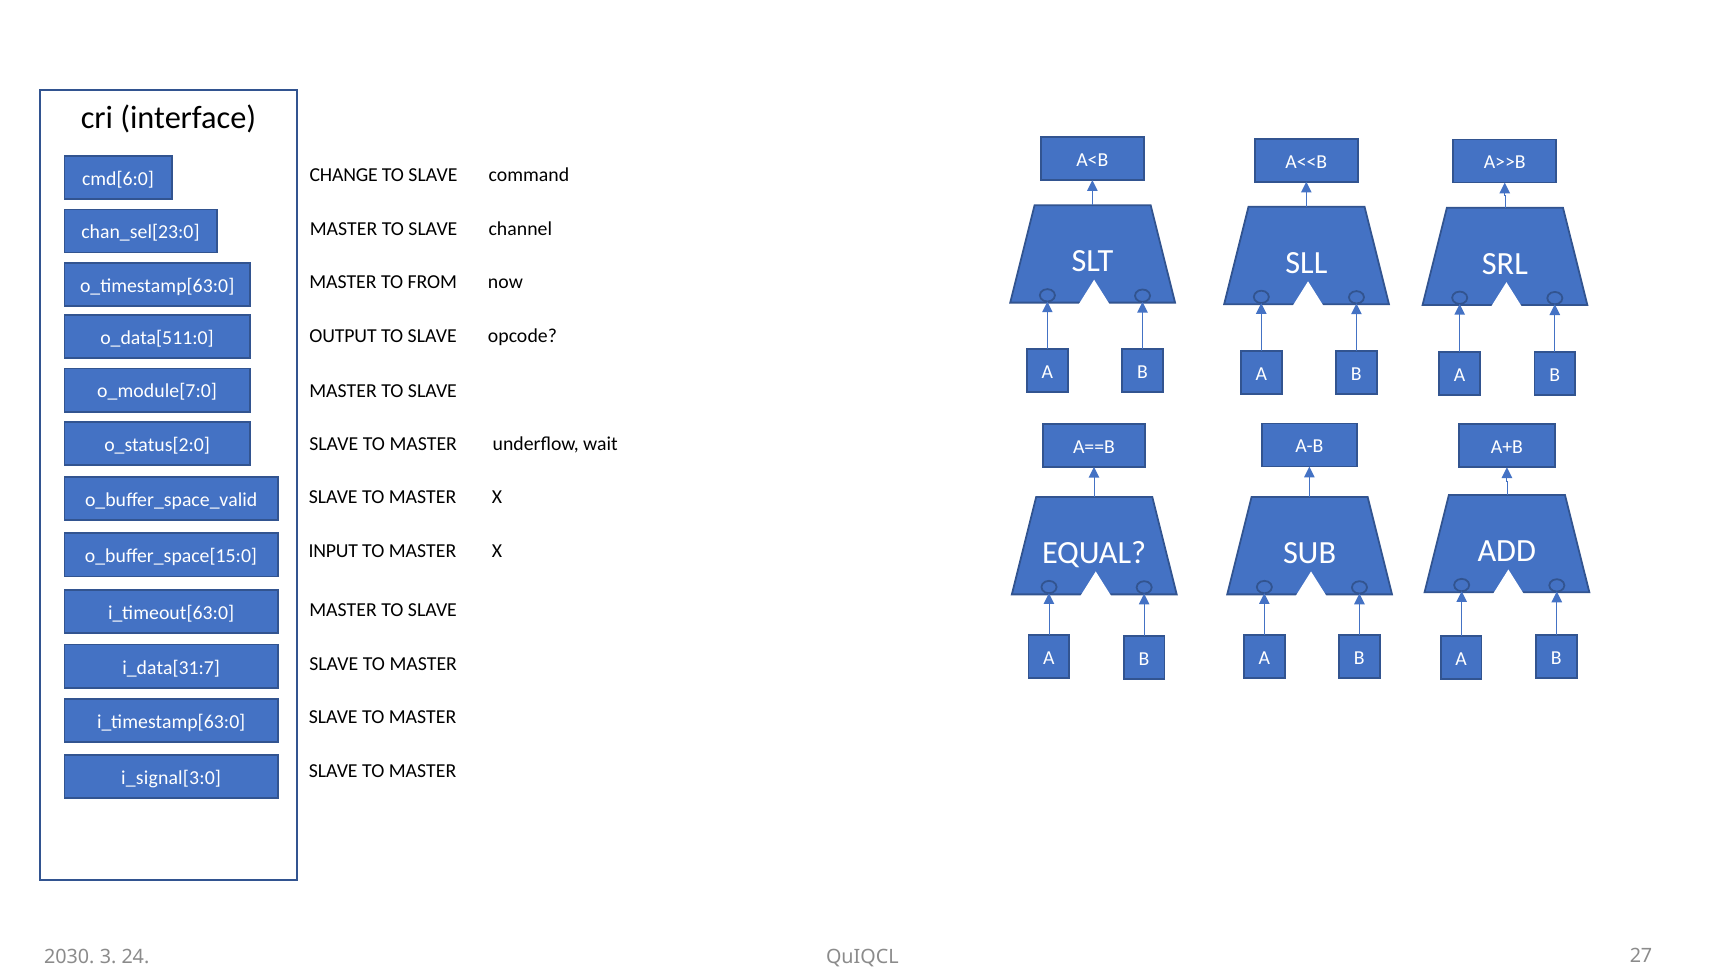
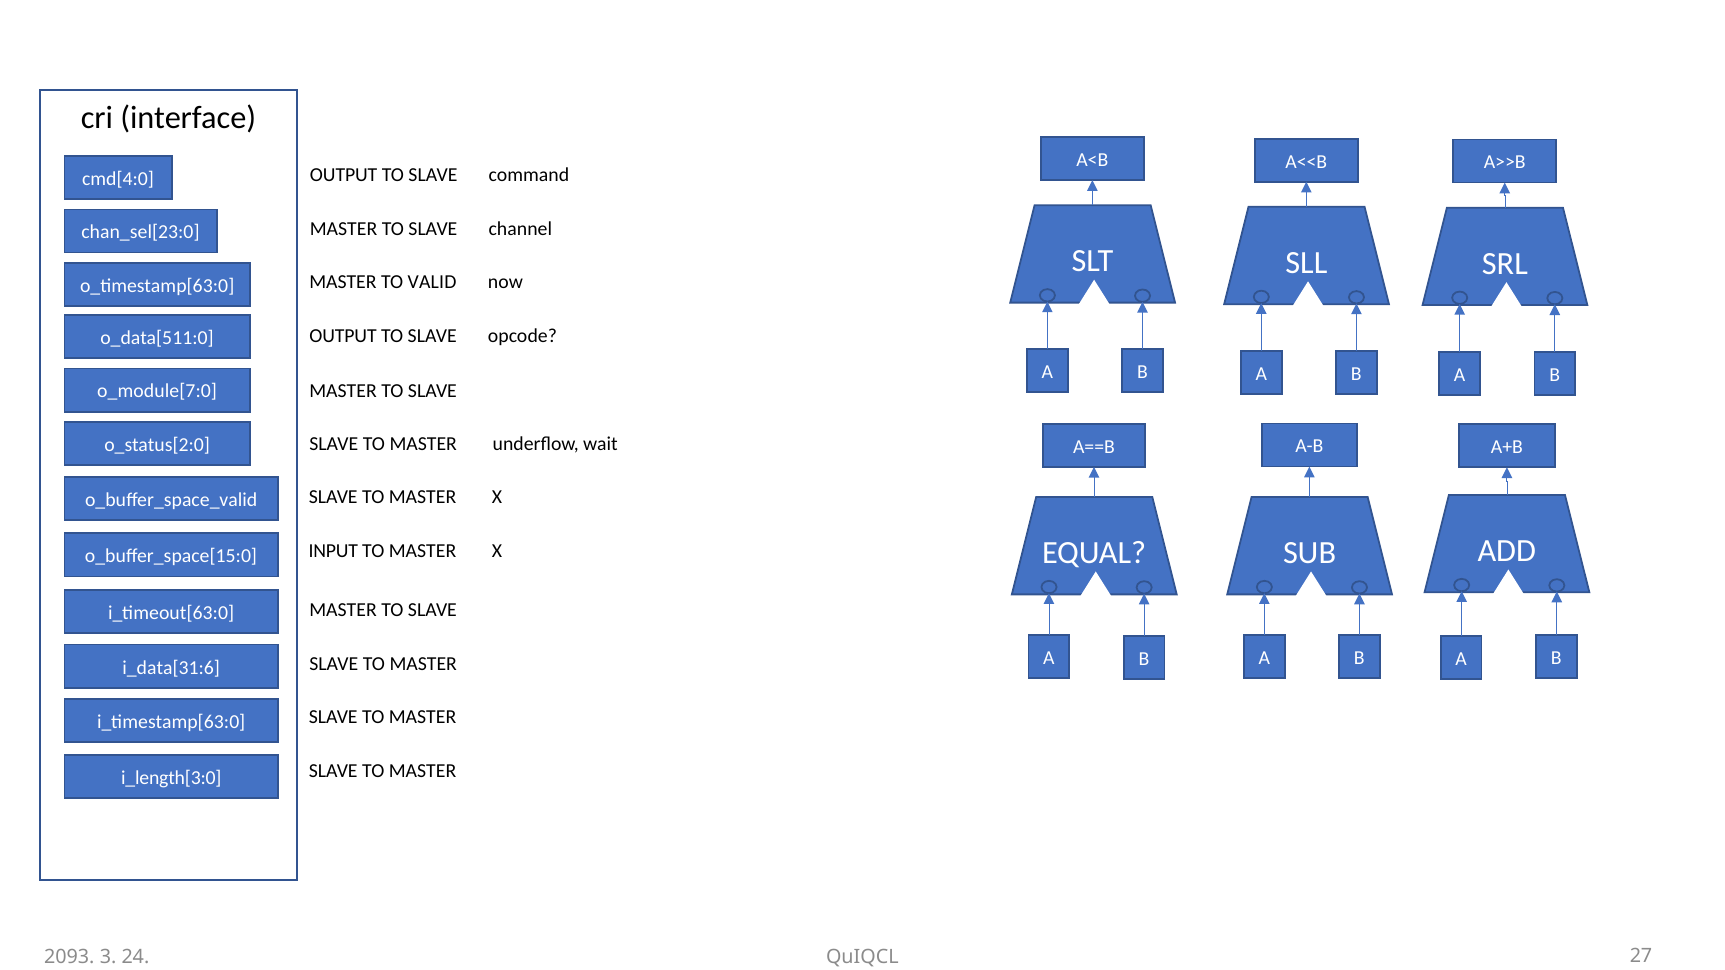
CHANGE at (344, 175): CHANGE -> OUTPUT
cmd[6:0: cmd[6:0 -> cmd[4:0
FROM: FROM -> VALID
i_data[31:7: i_data[31:7 -> i_data[31:6
i_signal[3:0: i_signal[3:0 -> i_length[3:0
2030: 2030 -> 2093
